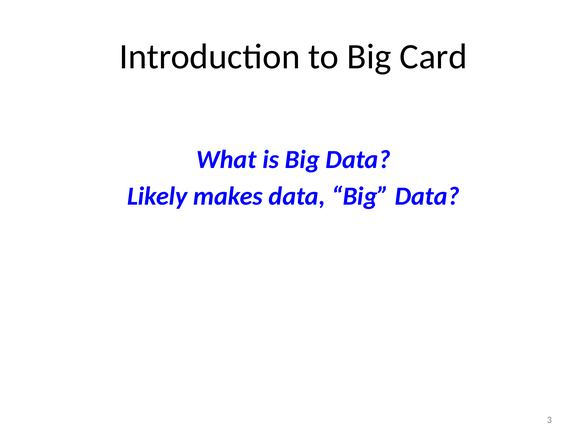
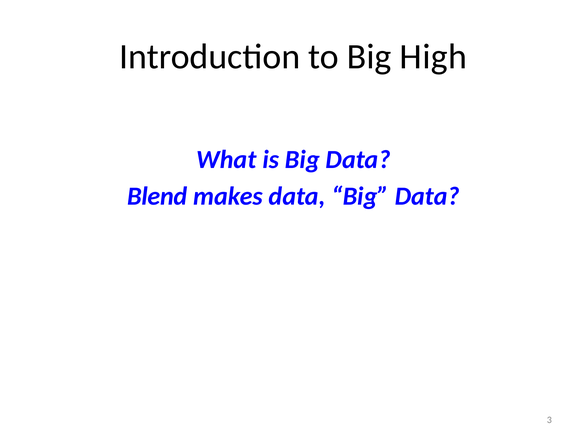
Card: Card -> High
Likely: Likely -> Blend
